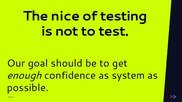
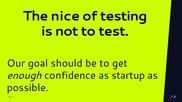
system: system -> startup
